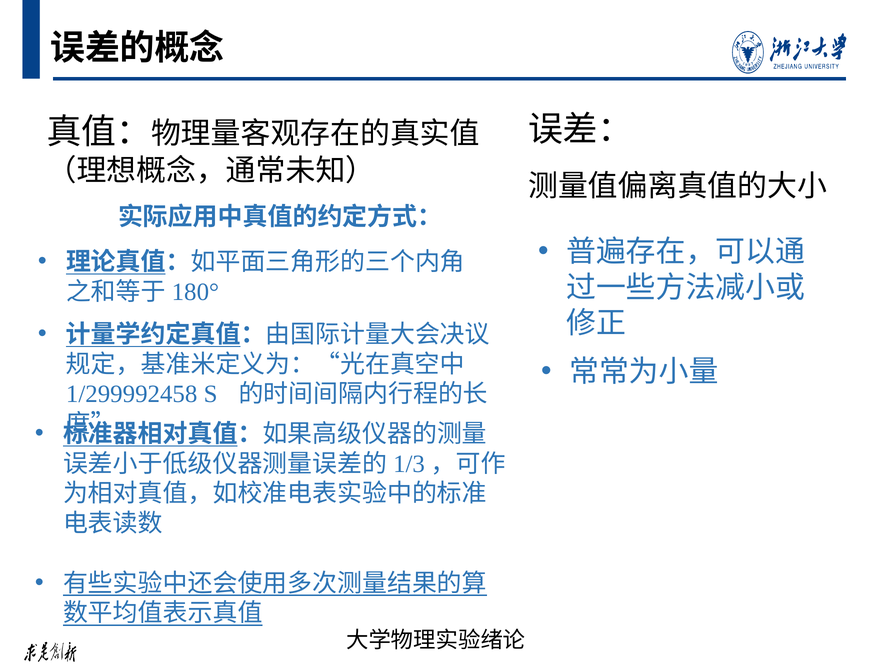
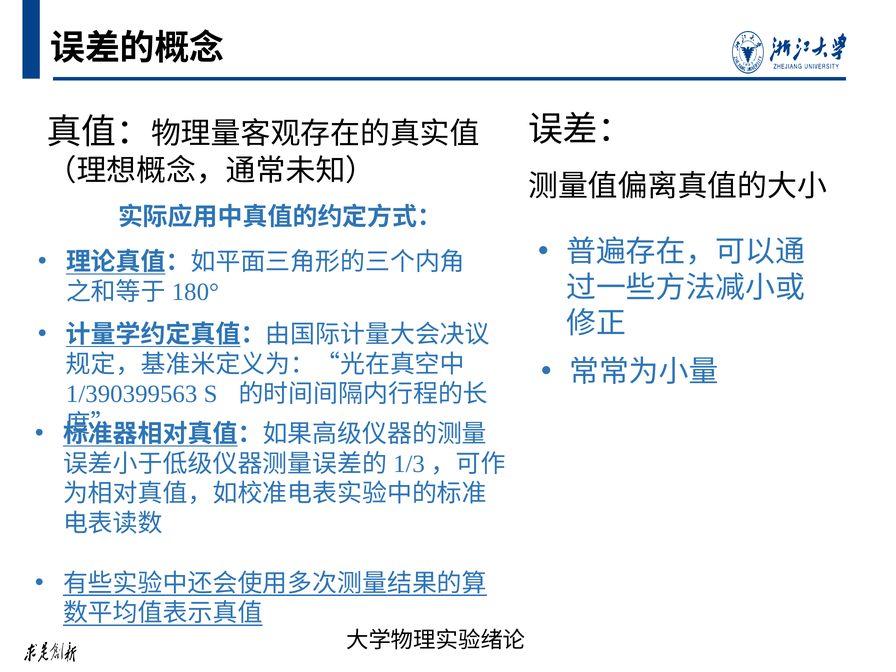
1/299992458: 1/299992458 -> 1/390399563
